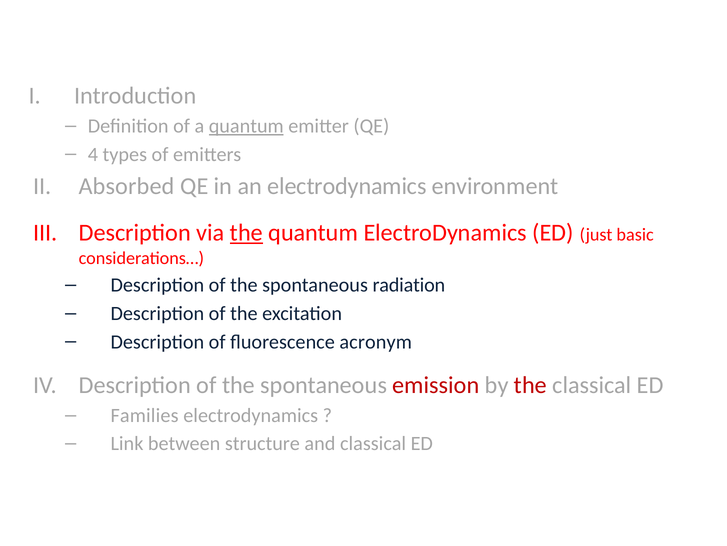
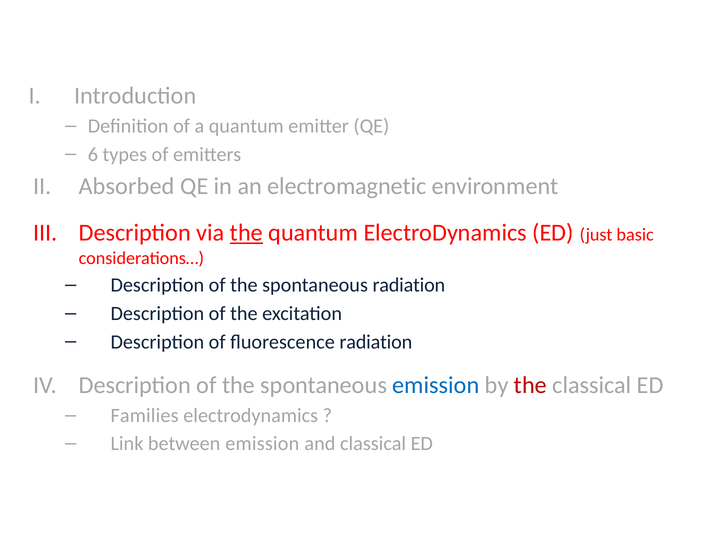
quantum at (246, 126) underline: present -> none
4: 4 -> 6
an electrodynamics: electrodynamics -> electromagnetic
fluorescence acronym: acronym -> radiation
emission at (436, 384) colour: red -> blue
between structure: structure -> emission
